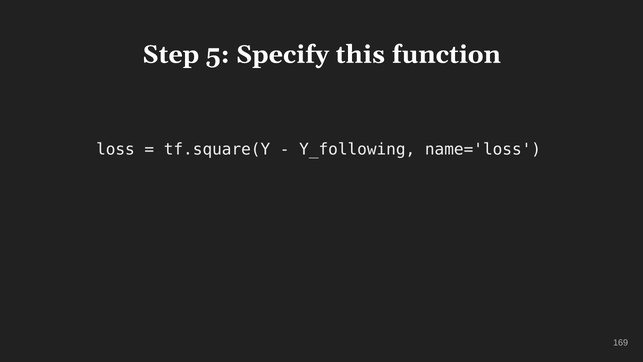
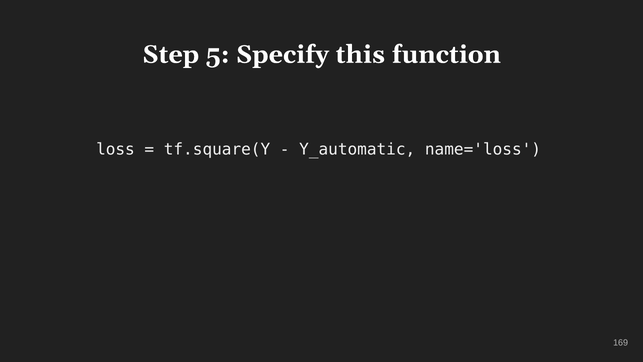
Y_following: Y_following -> Y_automatic
